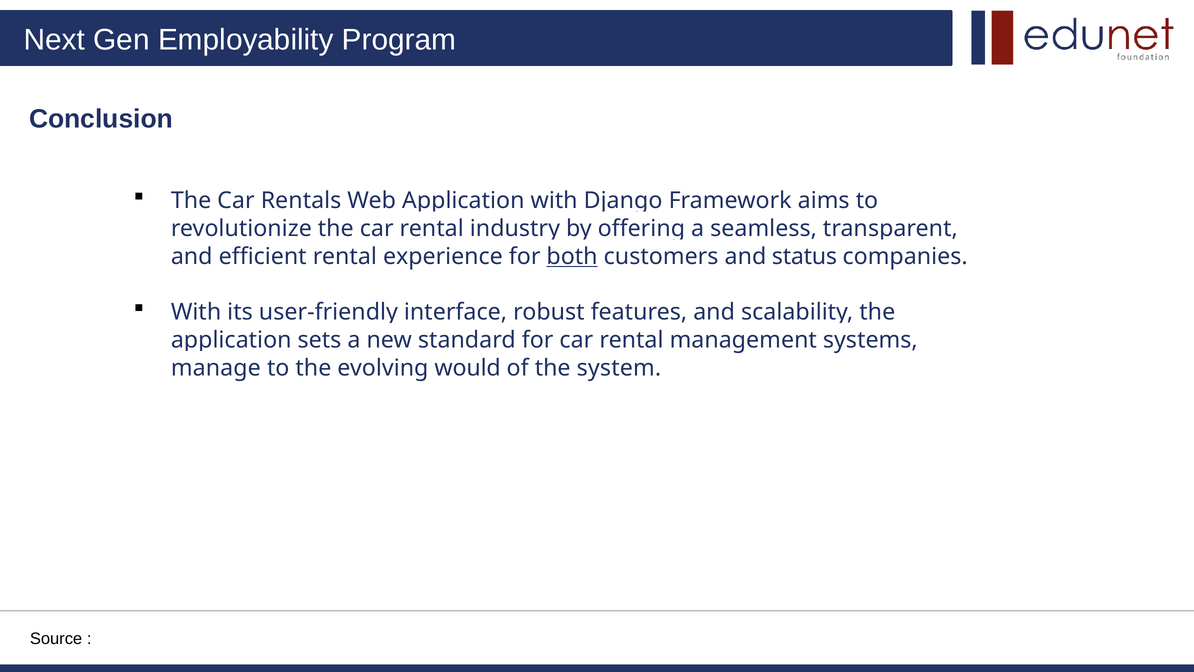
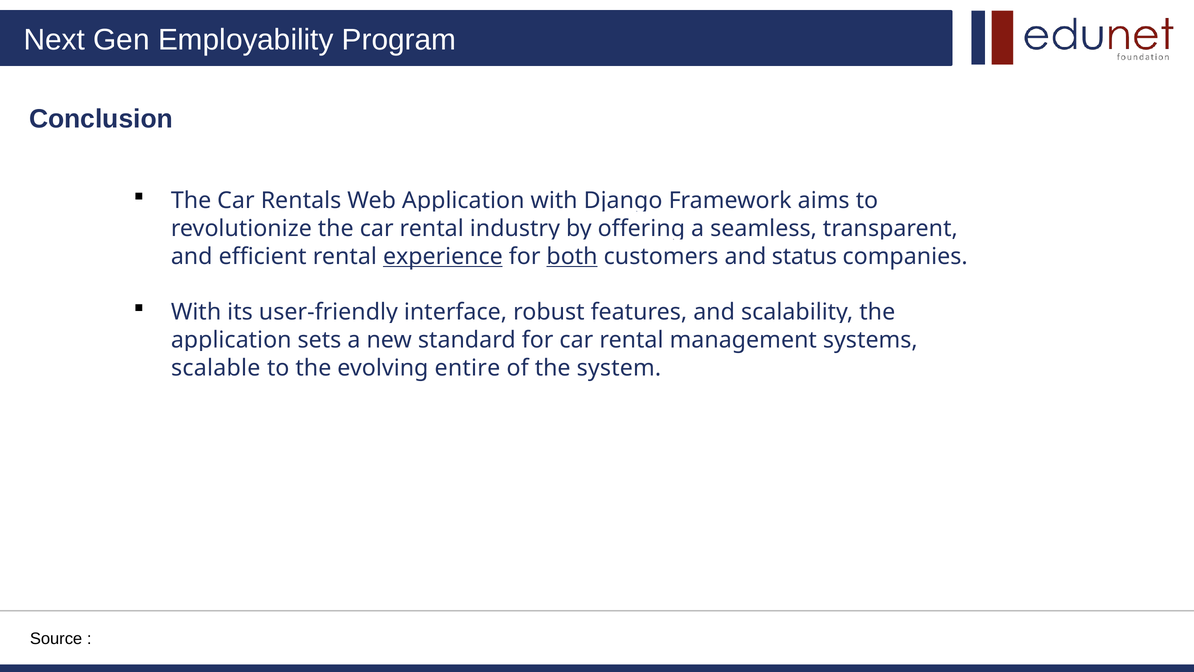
experience underline: none -> present
manage: manage -> scalable
would: would -> entire
